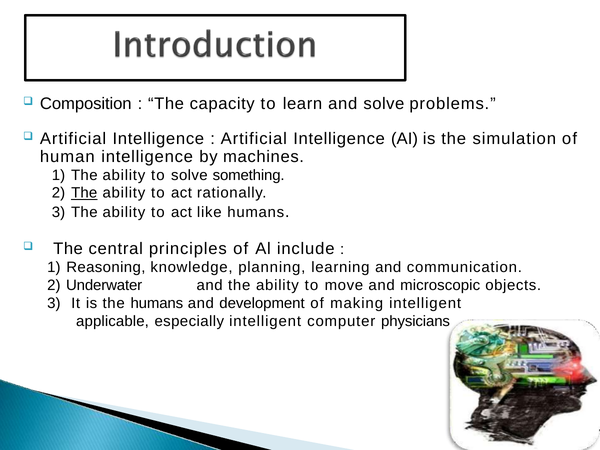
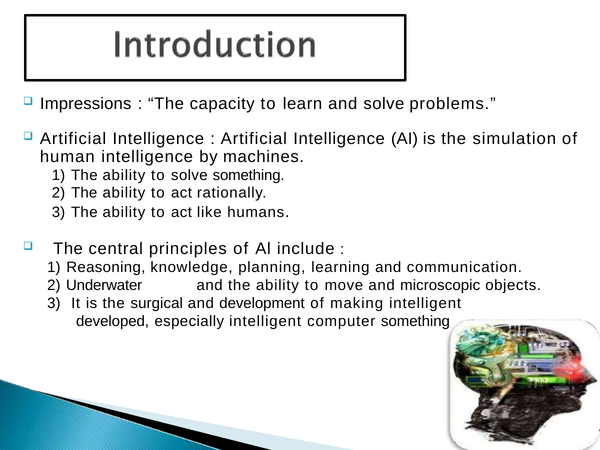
Composition: Composition -> Impressions
The at (84, 193) underline: present -> none
the humans: humans -> surgical
applicable: applicable -> developed
computer physicians: physicians -> something
